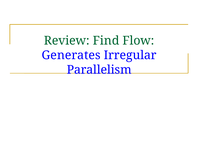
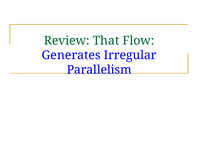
Find: Find -> That
